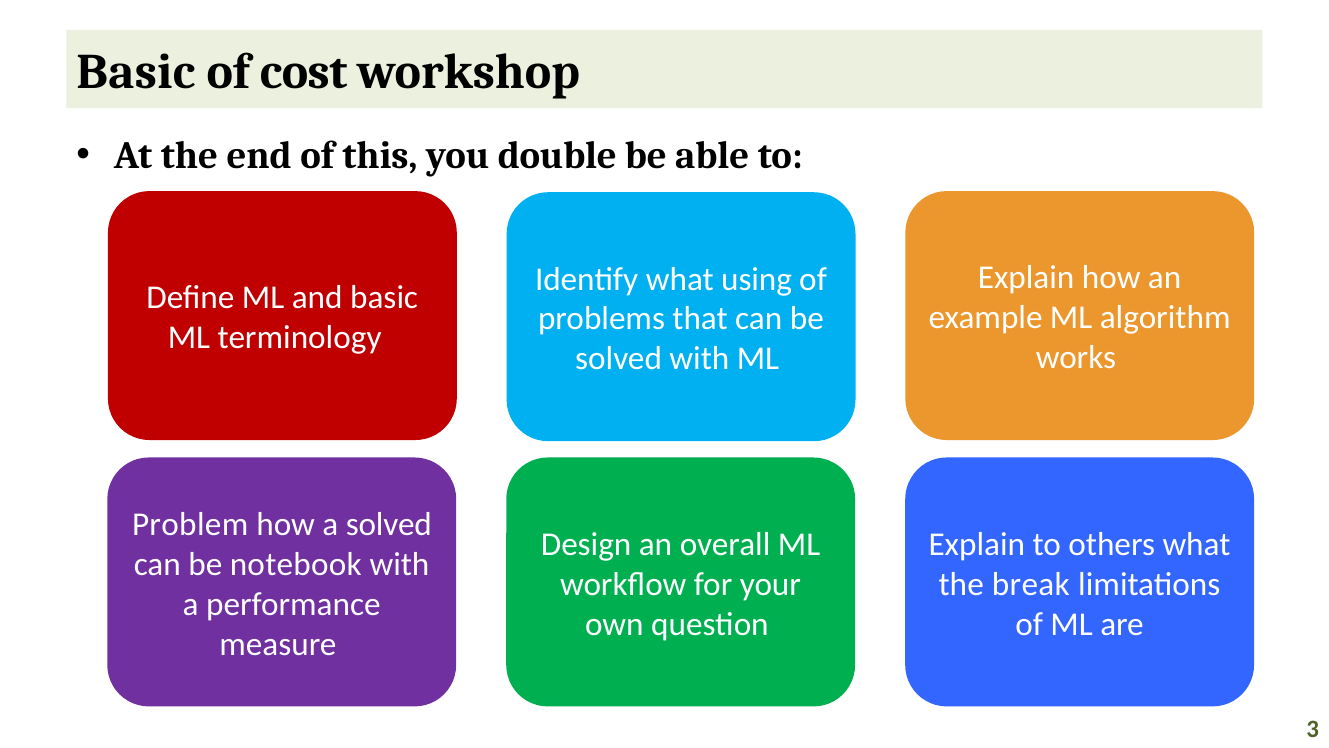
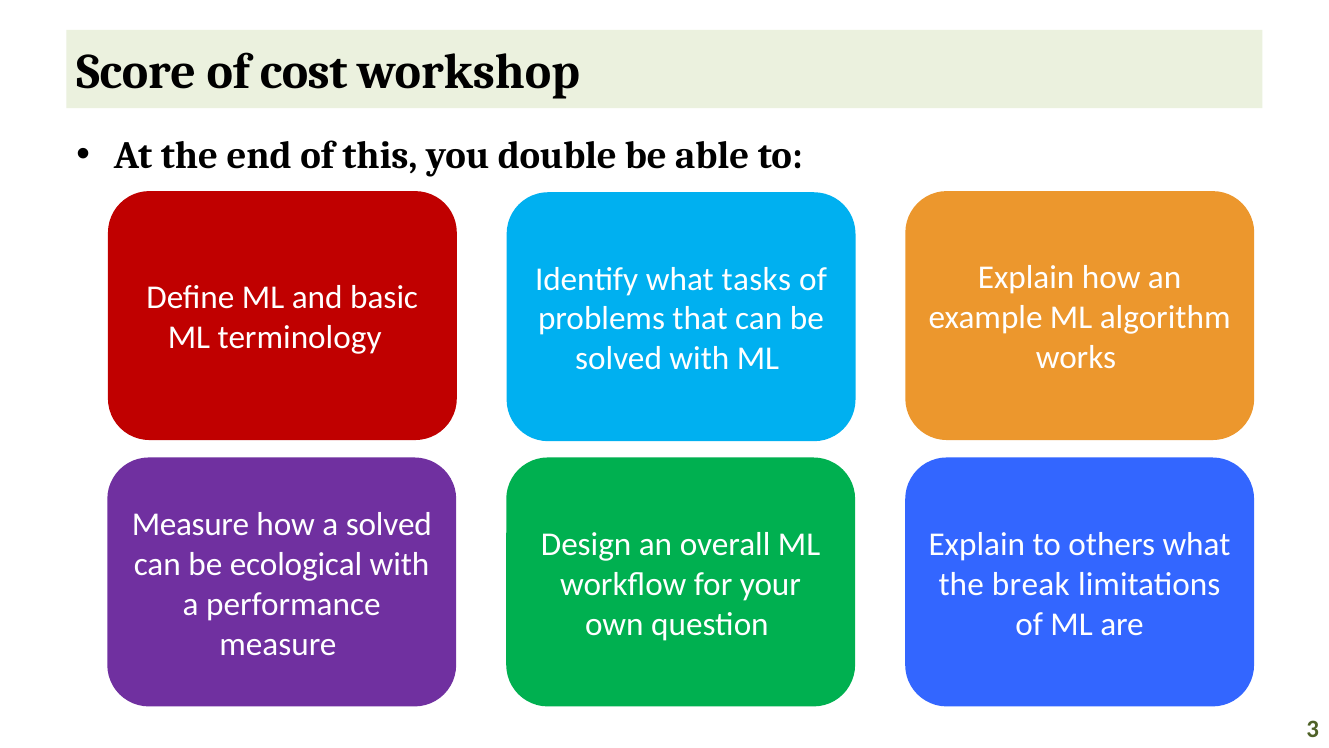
Basic at (136, 72): Basic -> Score
using: using -> tasks
Problem at (190, 524): Problem -> Measure
notebook: notebook -> ecological
